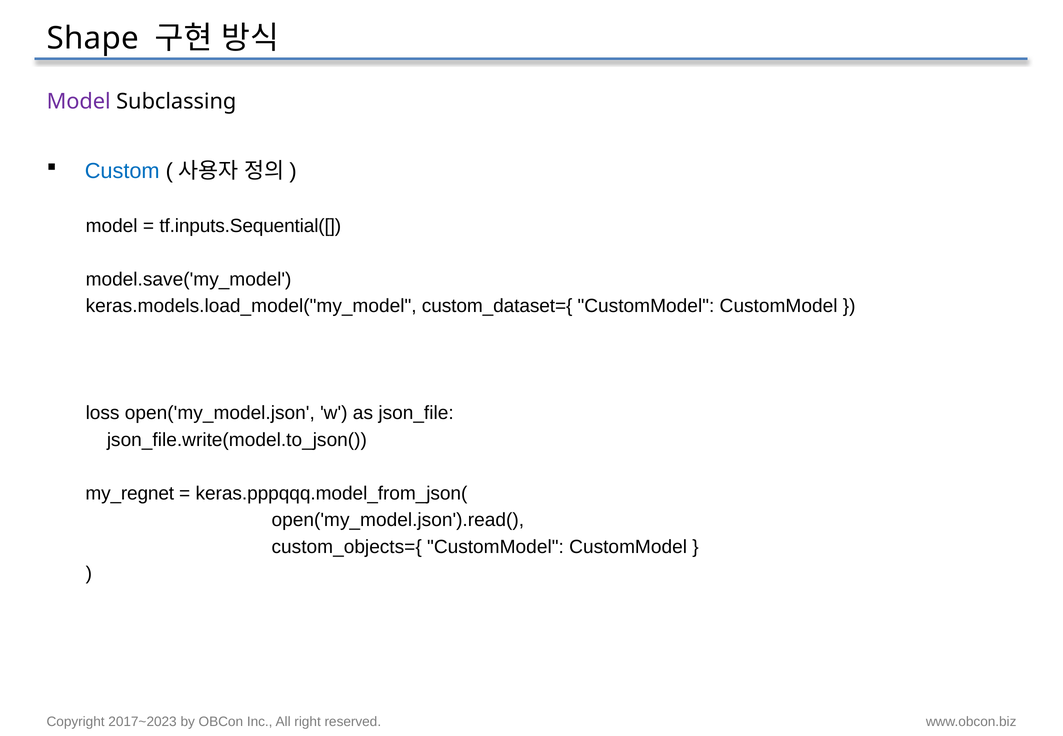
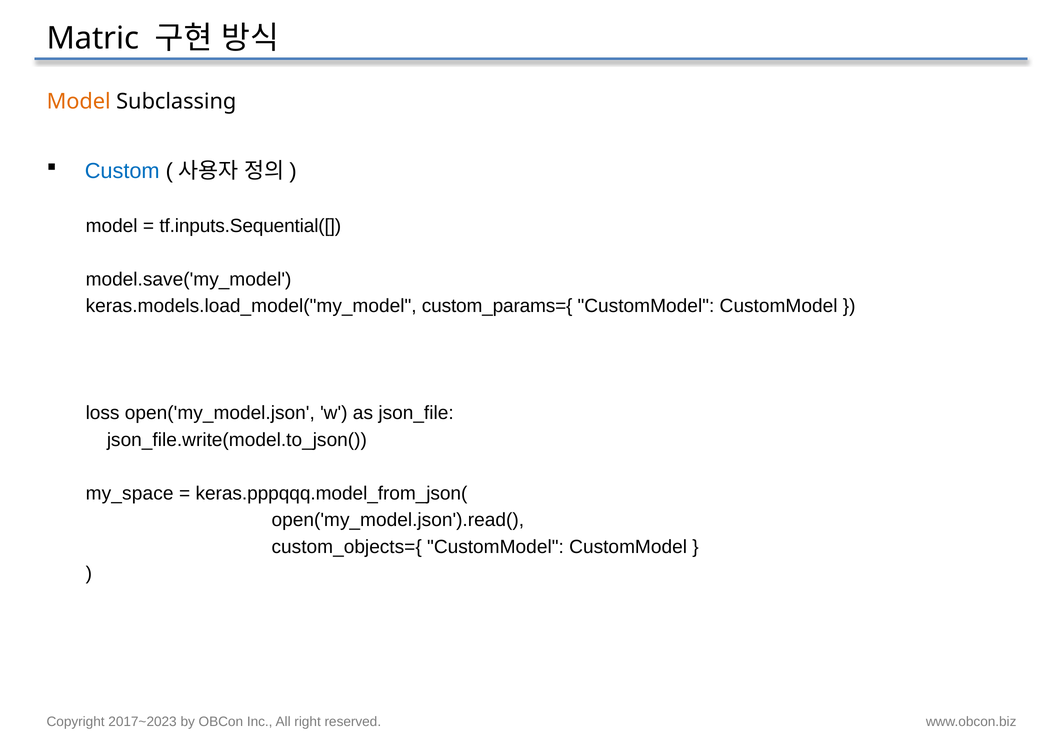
Shape: Shape -> Matric
Model at (79, 101) colour: purple -> orange
custom_dataset={: custom_dataset={ -> custom_params={
my_regnet: my_regnet -> my_space
